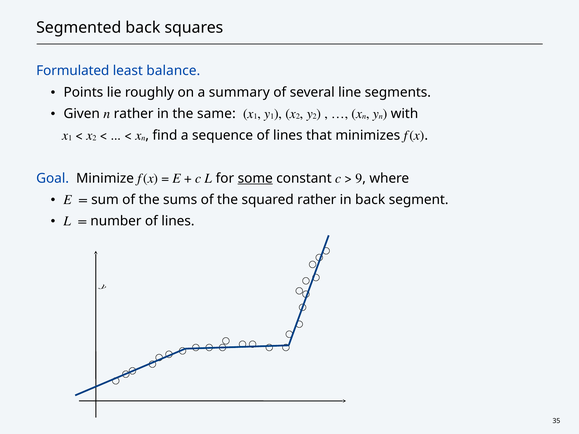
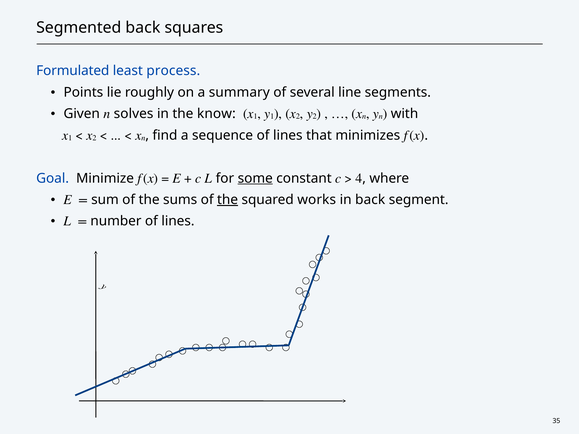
balance: balance -> process
n rather: rather -> solves
same: same -> know
9: 9 -> 4
the at (228, 200) underline: none -> present
squared rather: rather -> works
